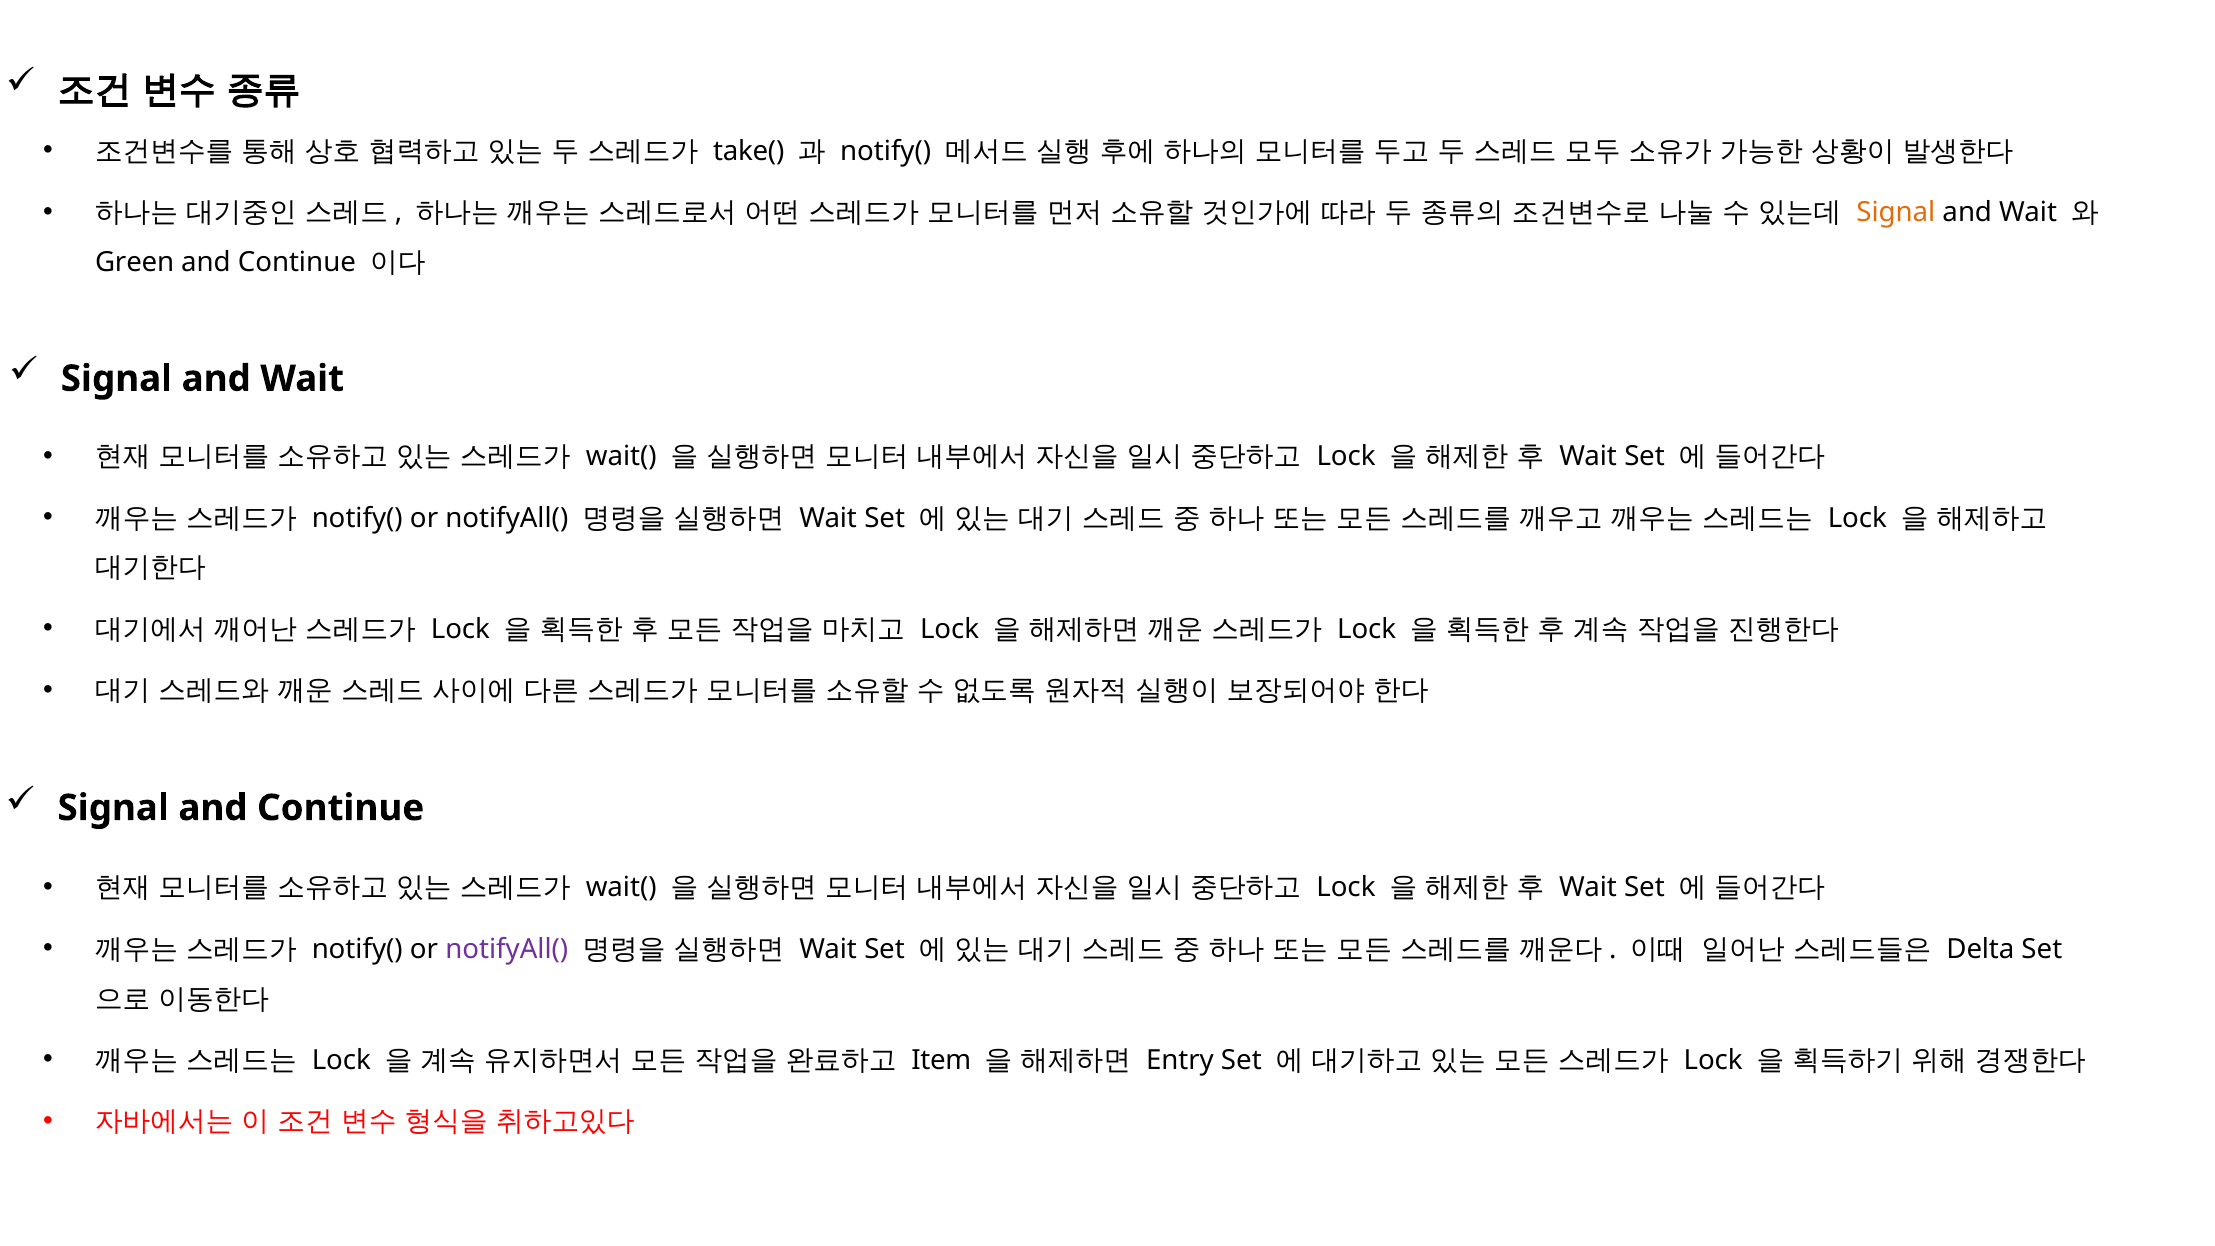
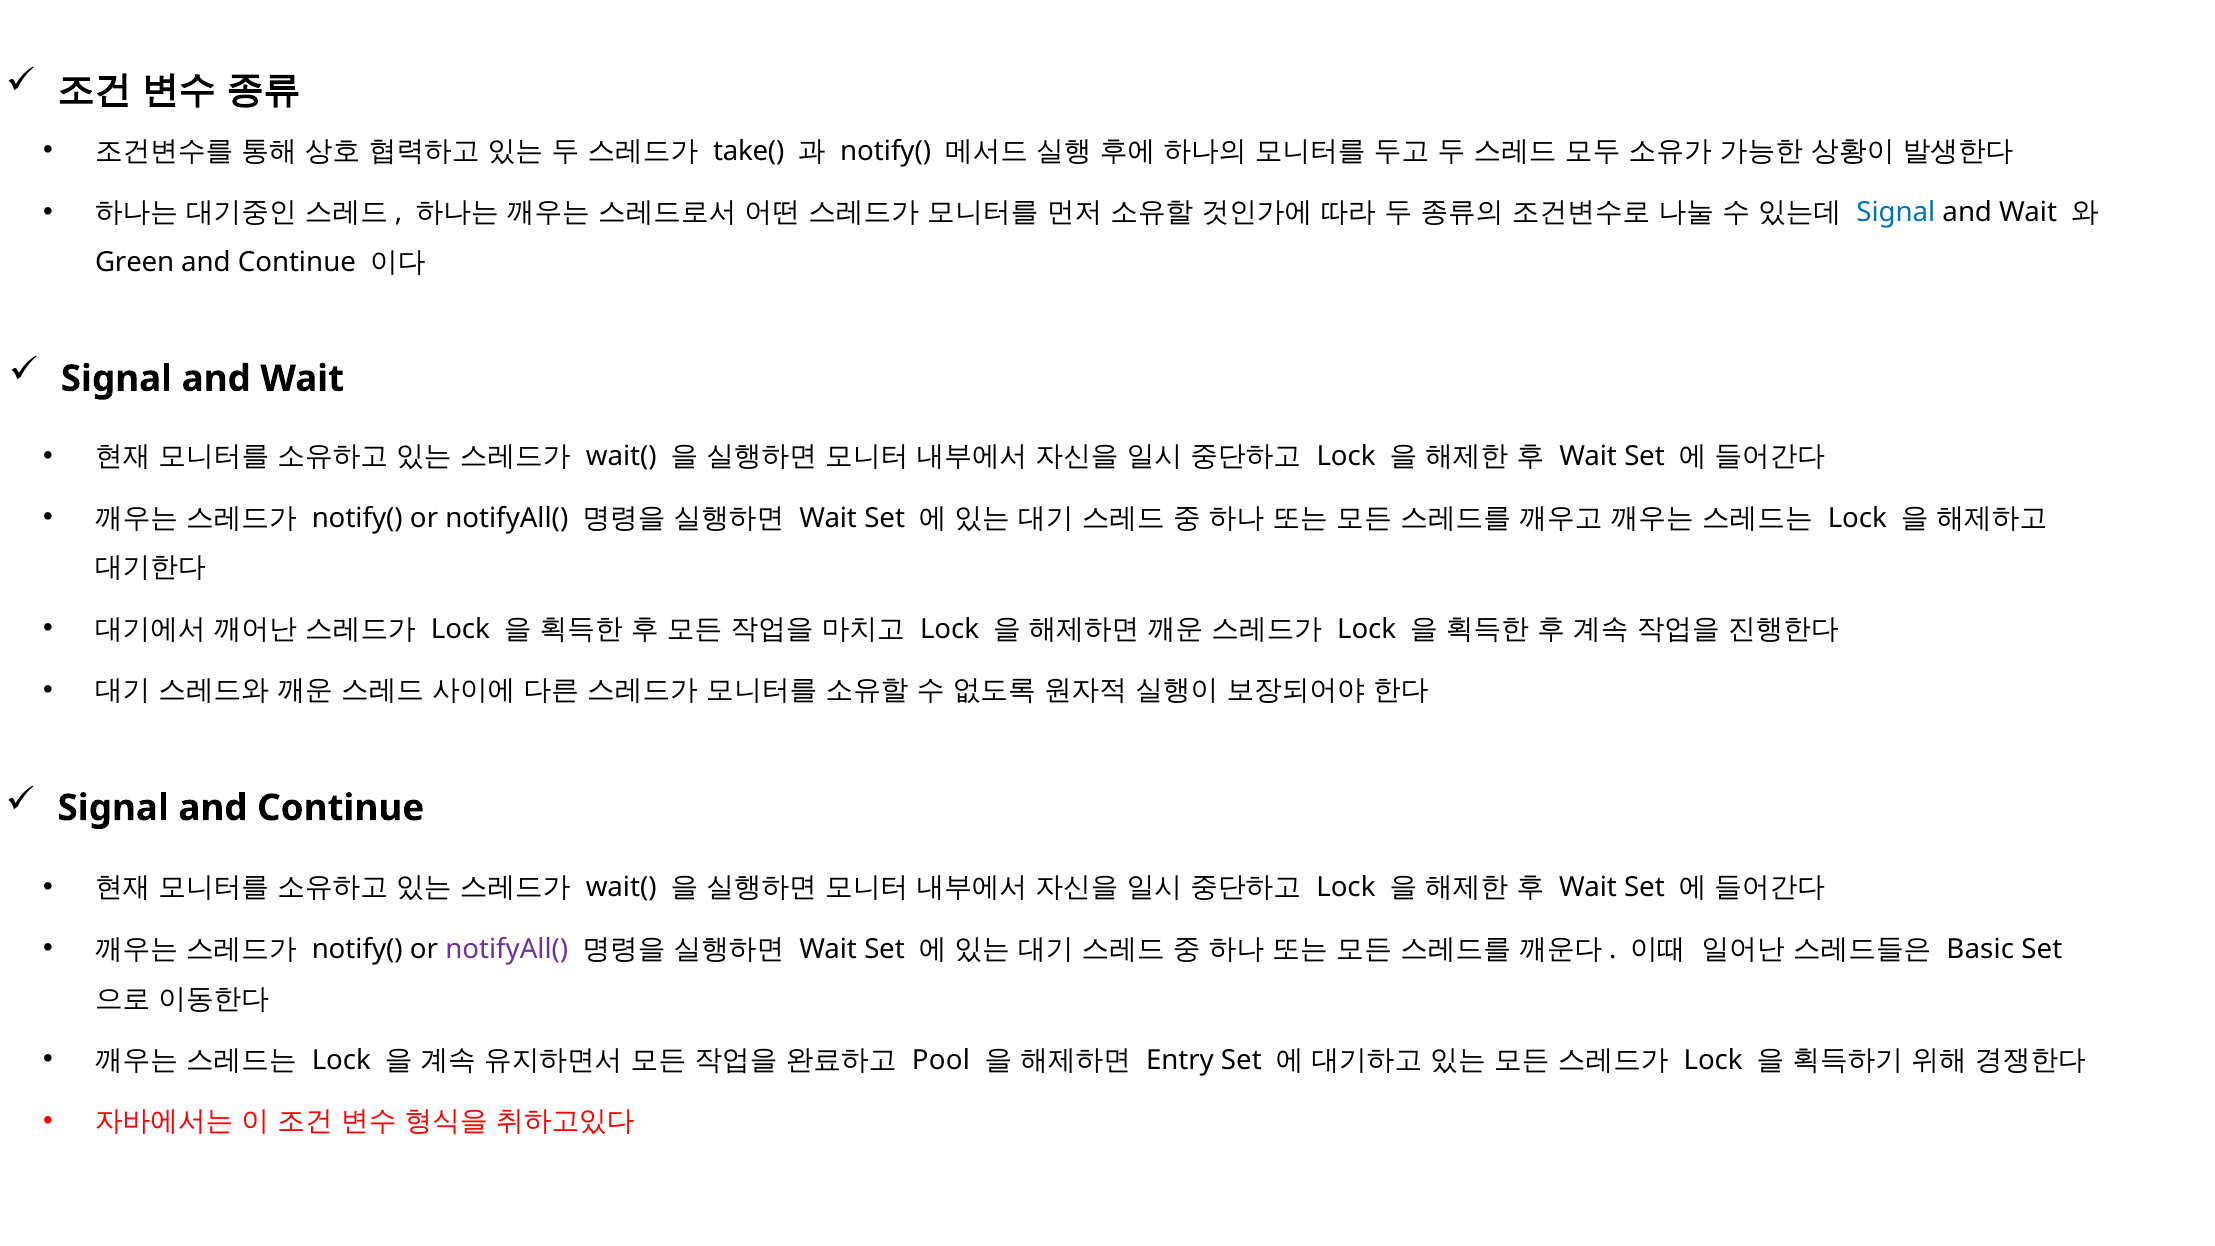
Signal at (1896, 213) colour: orange -> blue
Delta: Delta -> Basic
Item: Item -> Pool
